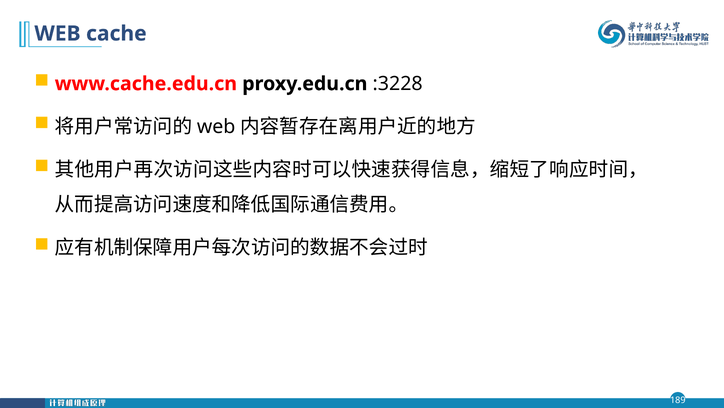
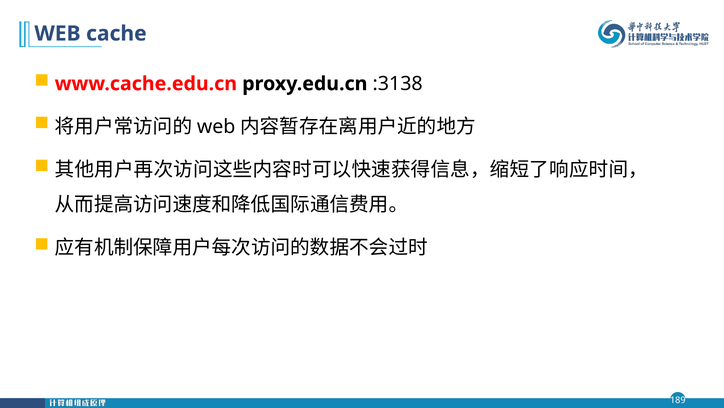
:3228: :3228 -> :3138
